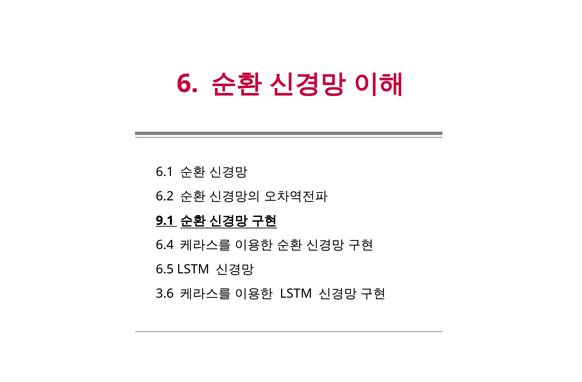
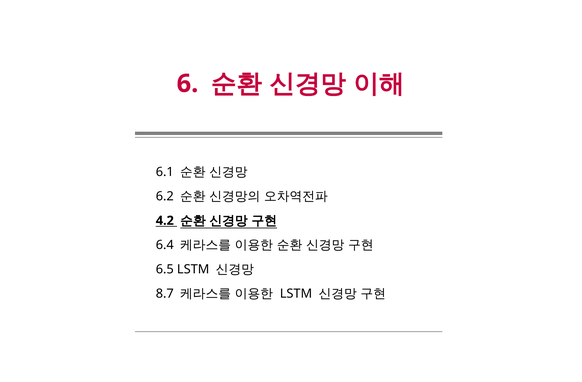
9.1: 9.1 -> 4.2
3.6: 3.6 -> 8.7
